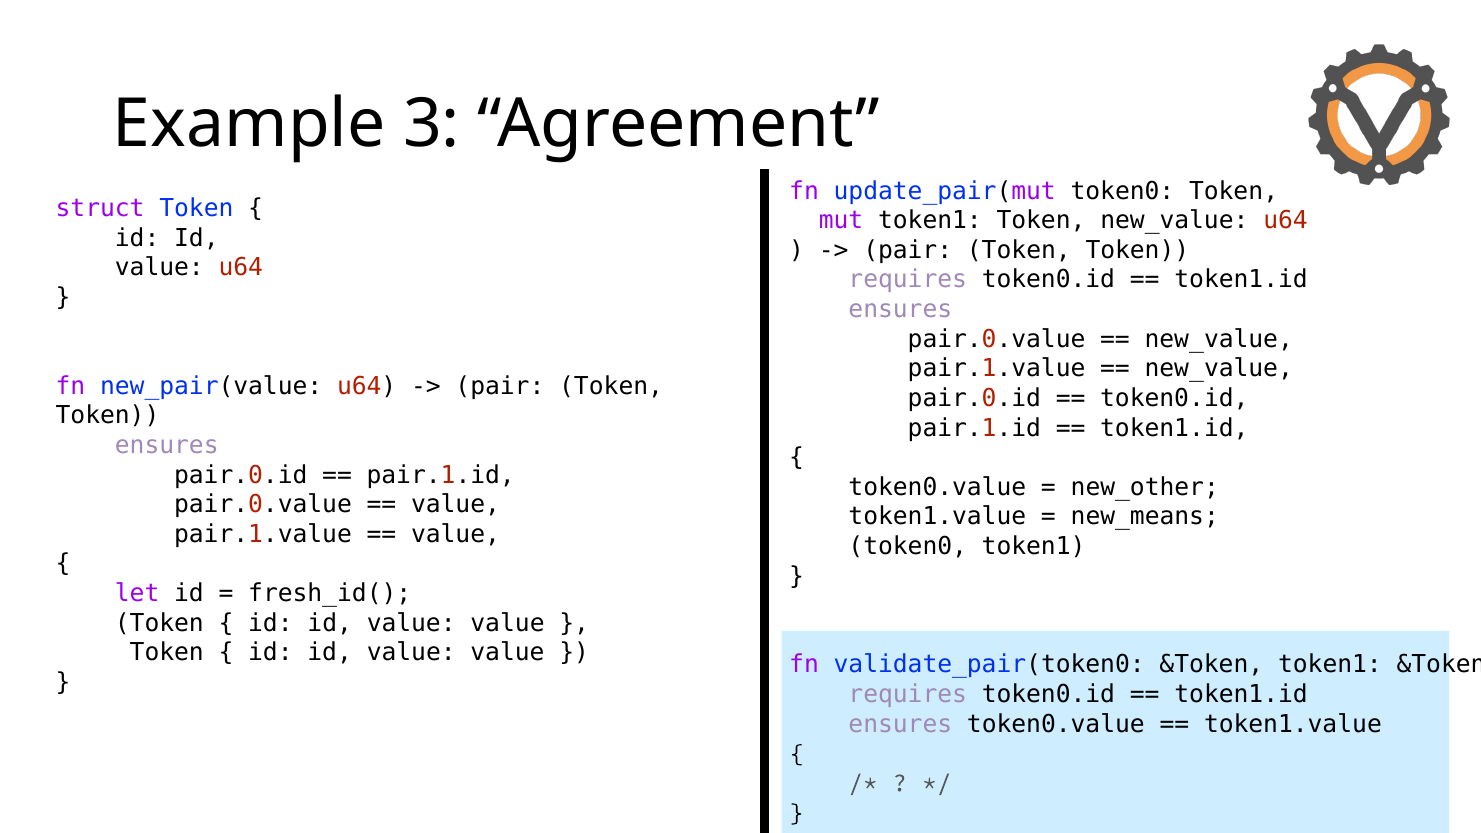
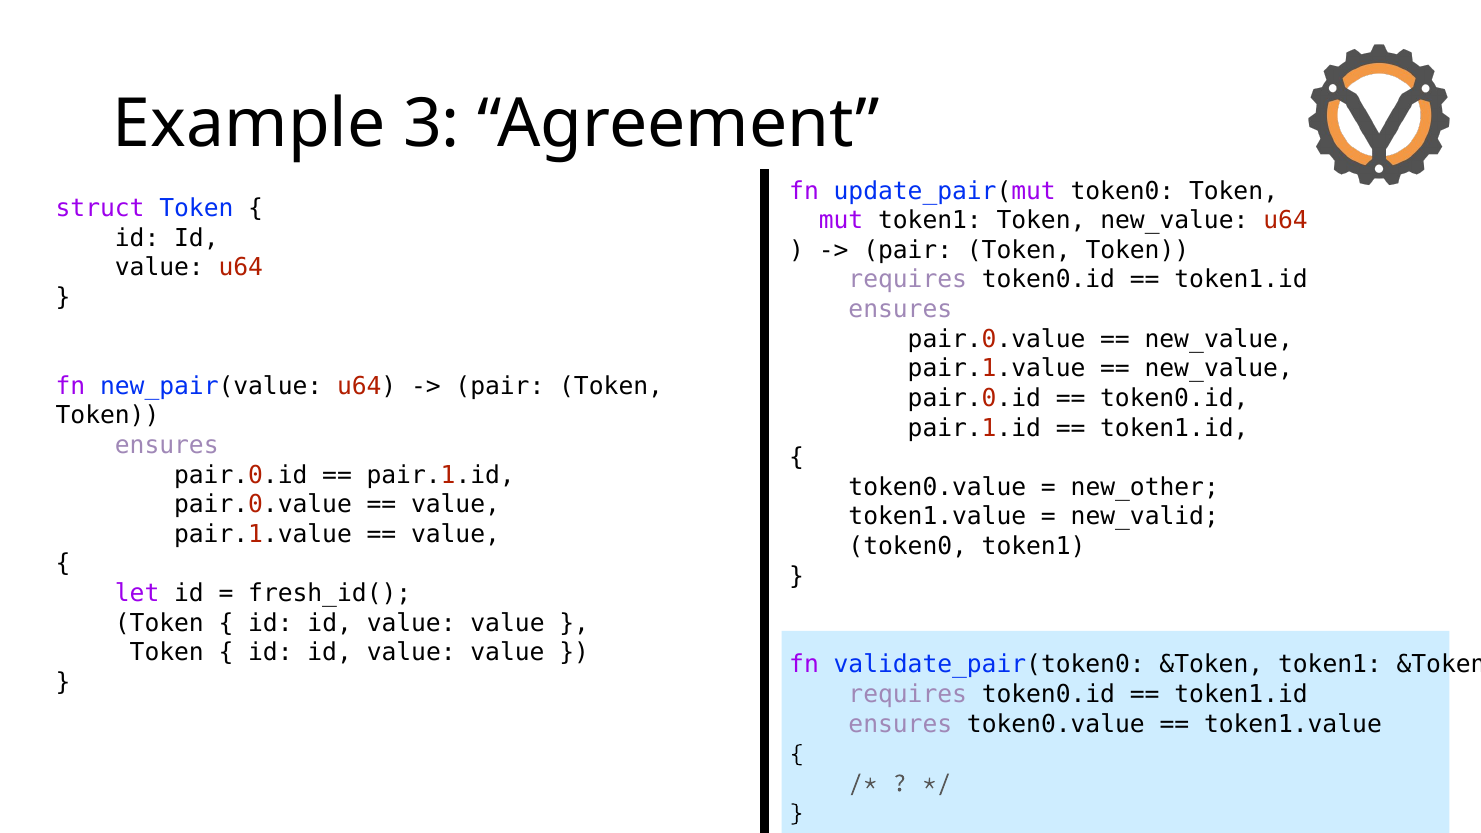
new_means: new_means -> new_valid
